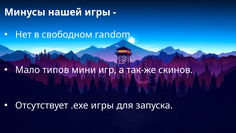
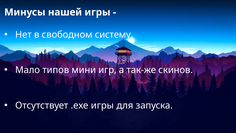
random: random -> систему
